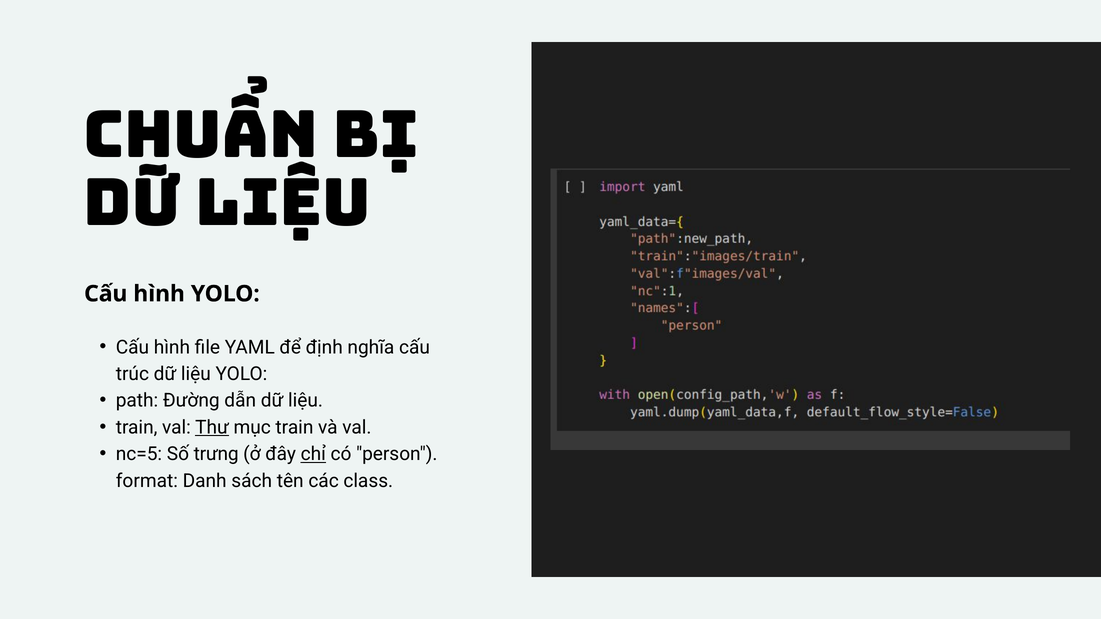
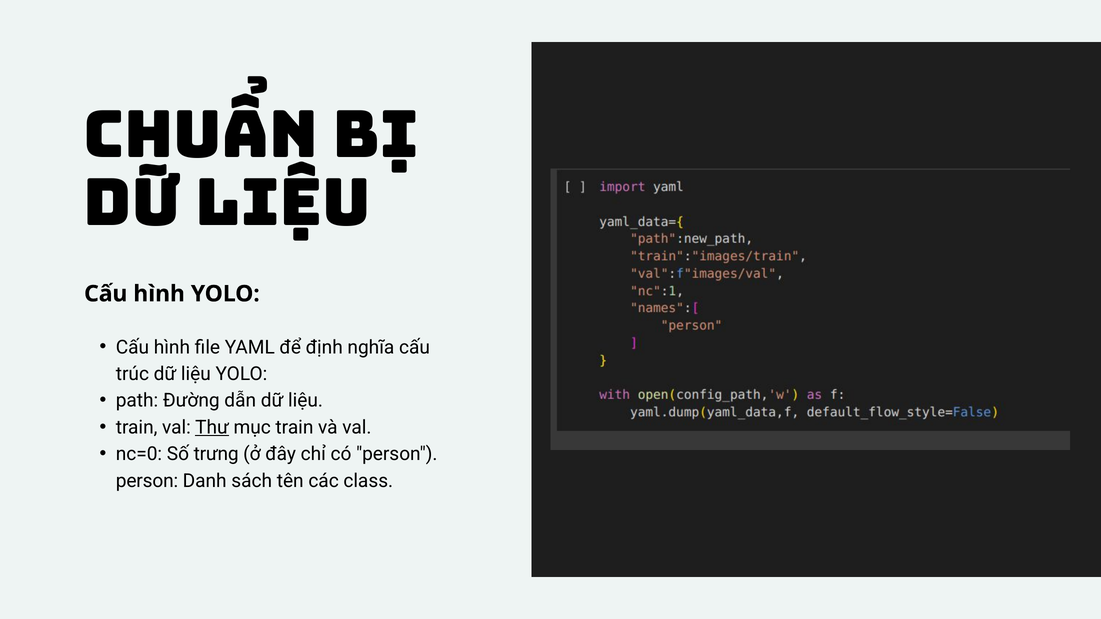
nc=5: nc=5 -> nc=0
chỉ underline: present -> none
format at (147, 481): format -> person
